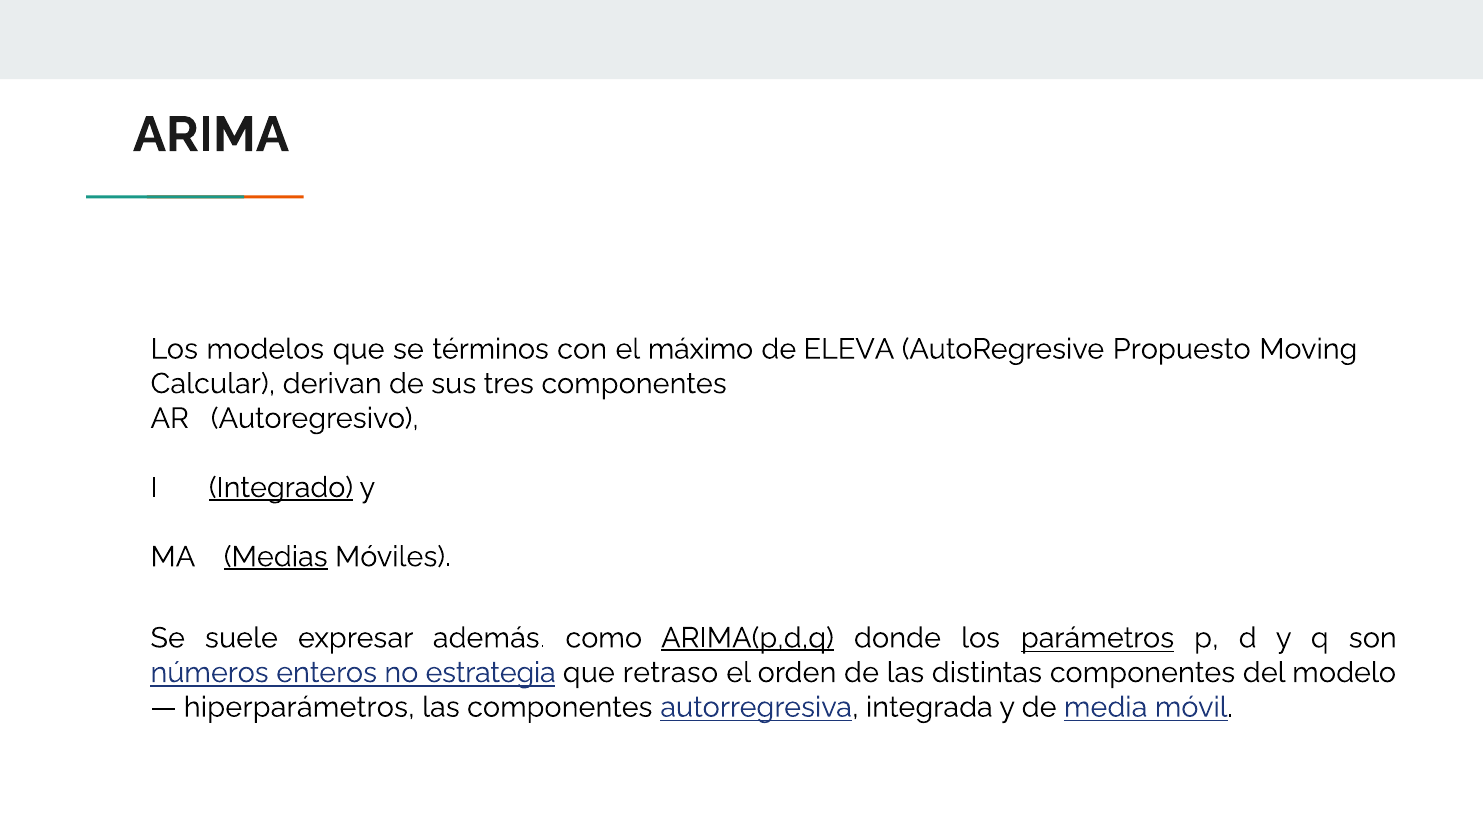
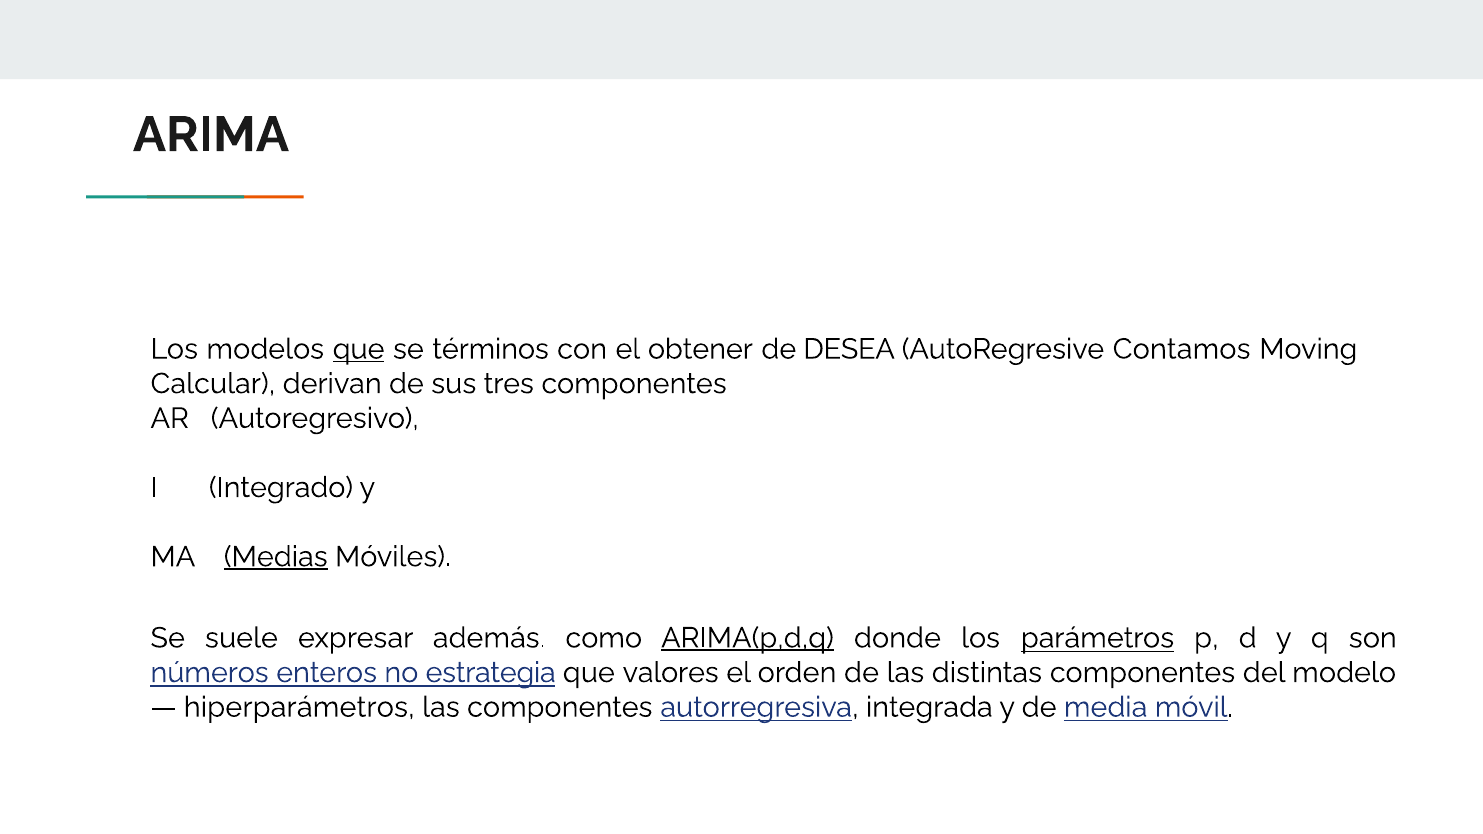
que at (359, 349) underline: none -> present
máximo: máximo -> obtener
ELEVA: ELEVA -> DESEA
Propuesto: Propuesto -> Contamos
Integrado underline: present -> none
retraso: retraso -> valores
